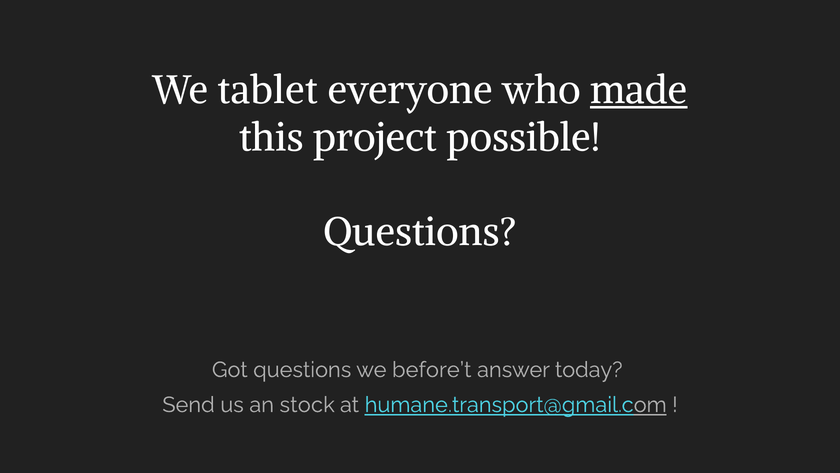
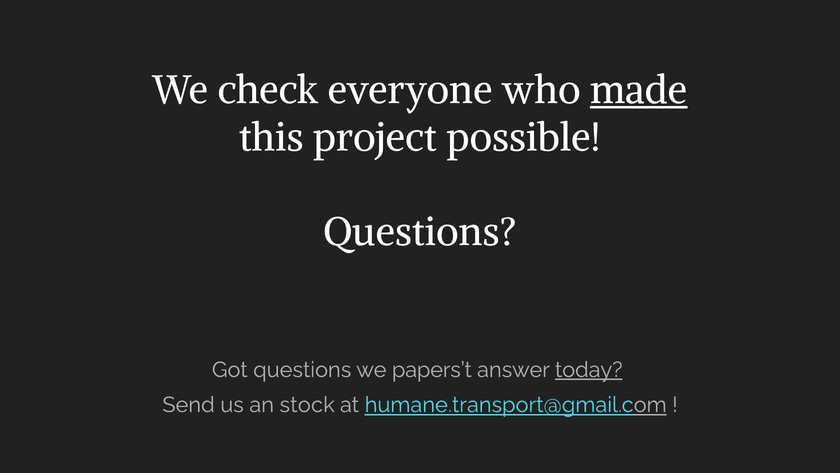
tablet: tablet -> check
before’t: before’t -> papers’t
today underline: none -> present
